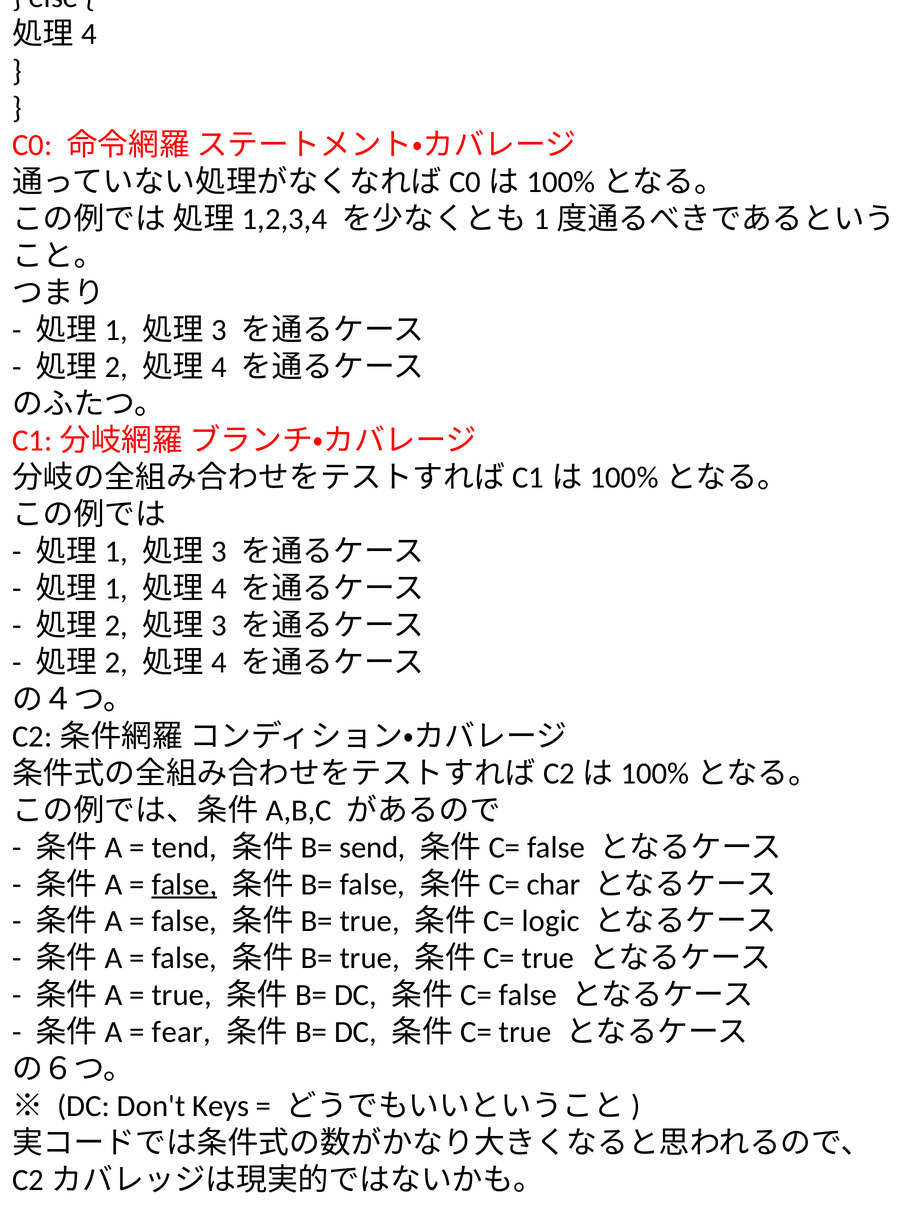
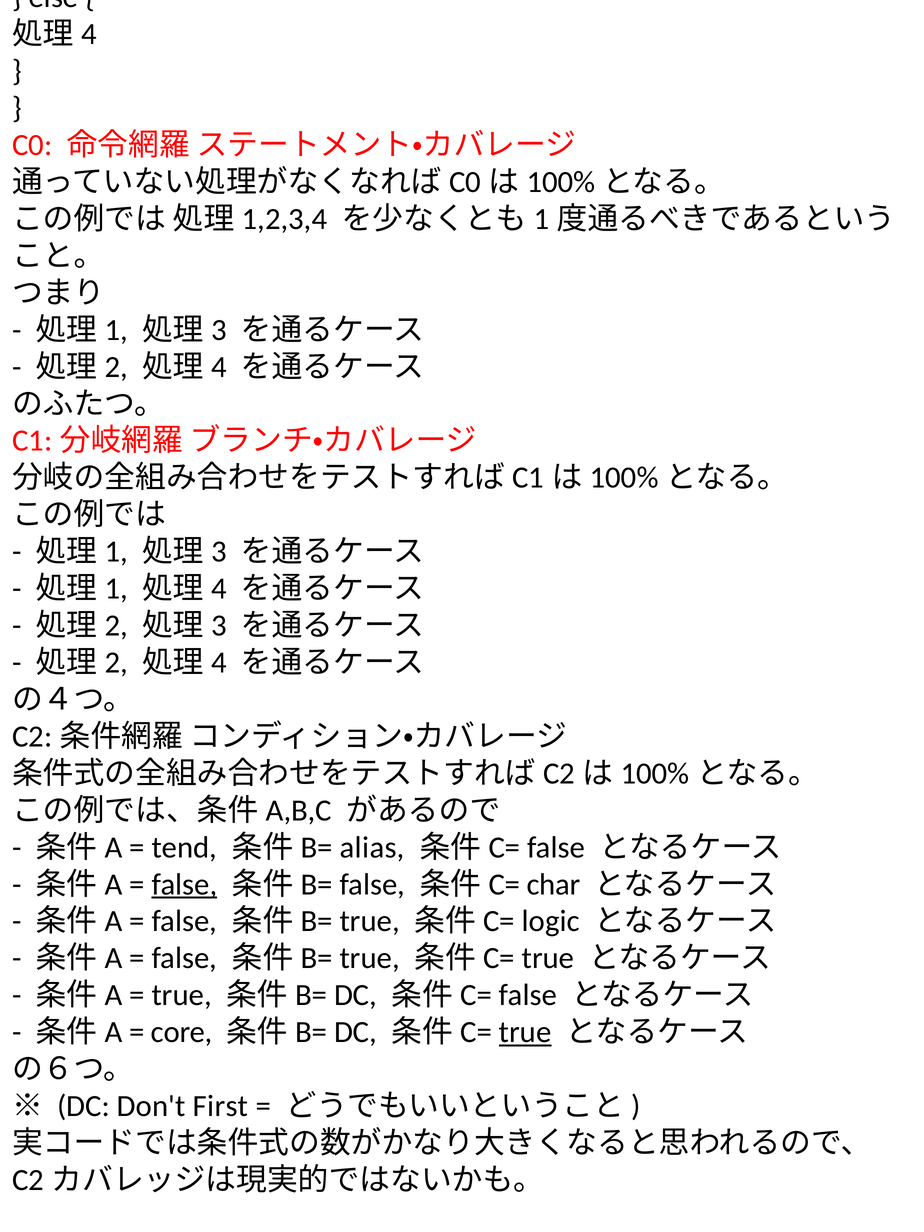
send: send -> alias
fear: fear -> core
true at (525, 1032) underline: none -> present
Keys: Keys -> First
